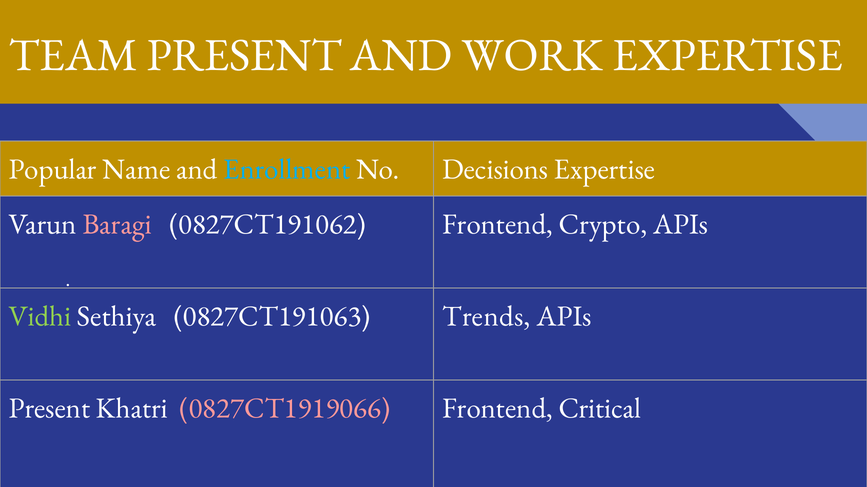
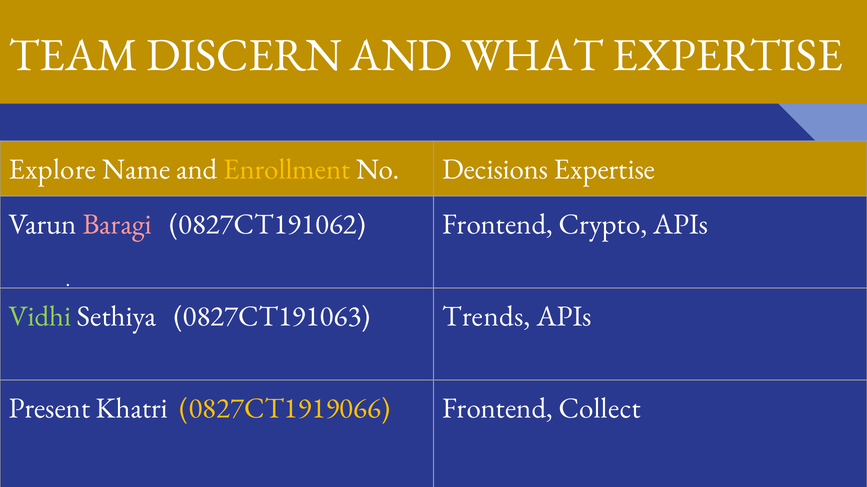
TEAM PRESENT: PRESENT -> DISCERN
WORK: WORK -> WHAT
Popular: Popular -> Explore
Enrollment colour: light blue -> yellow
0827CT1919066 colour: pink -> yellow
Critical: Critical -> Collect
